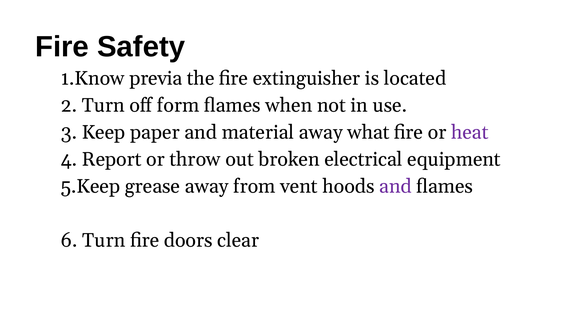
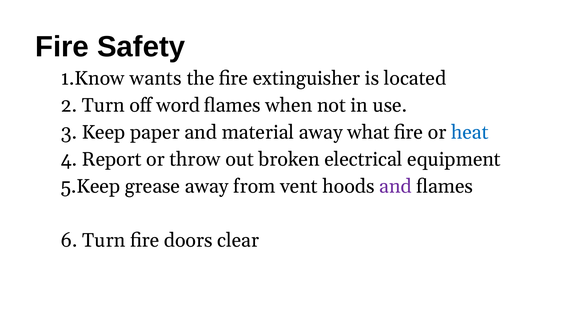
previa: previa -> wants
form: form -> word
heat colour: purple -> blue
